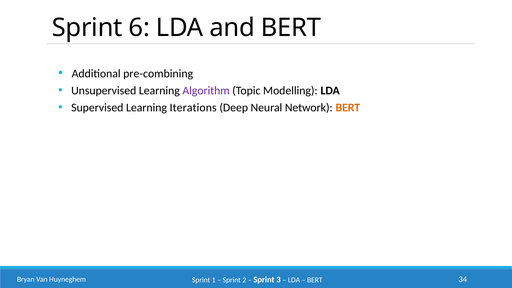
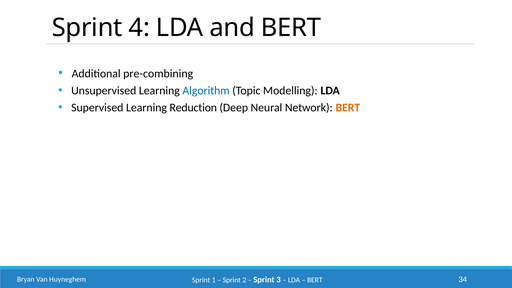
6: 6 -> 4
Algorithm colour: purple -> blue
Iterations: Iterations -> Reduction
